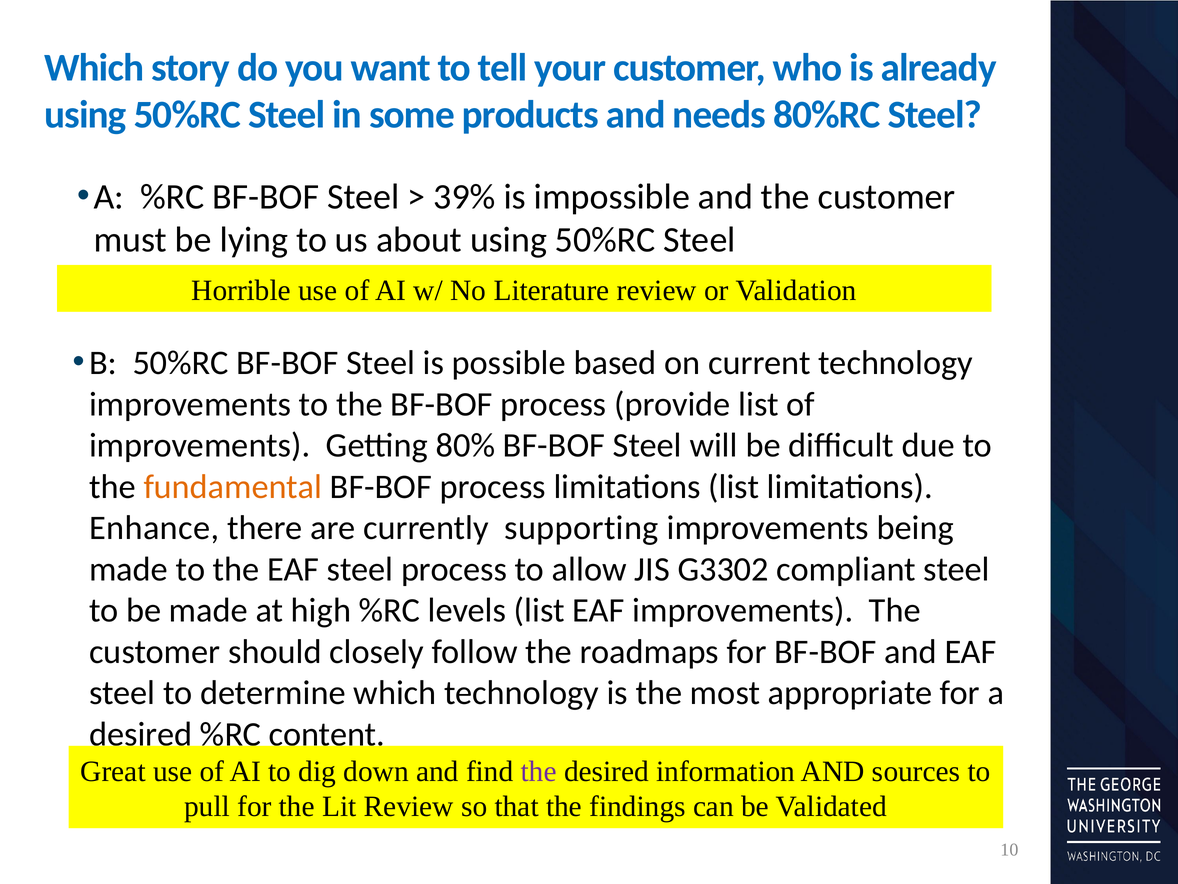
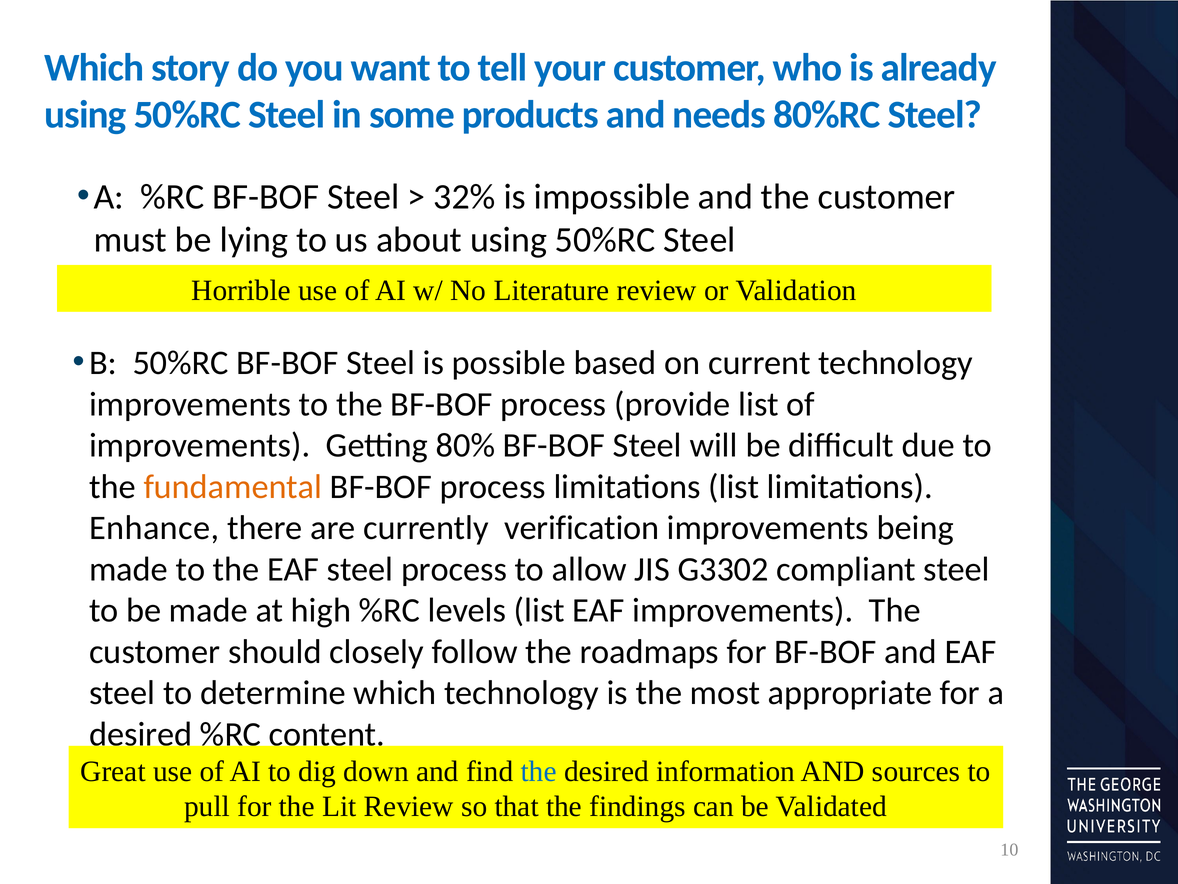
39%: 39% -> 32%
supporting: supporting -> verification
the at (539, 771) colour: purple -> blue
